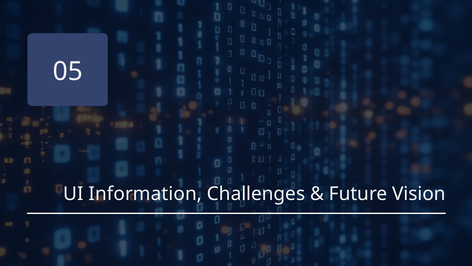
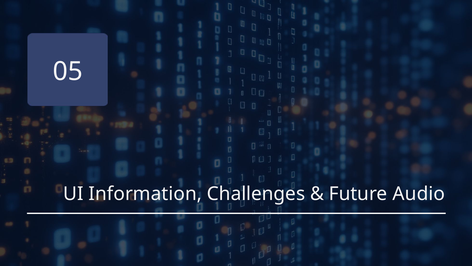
Vision: Vision -> Audio
